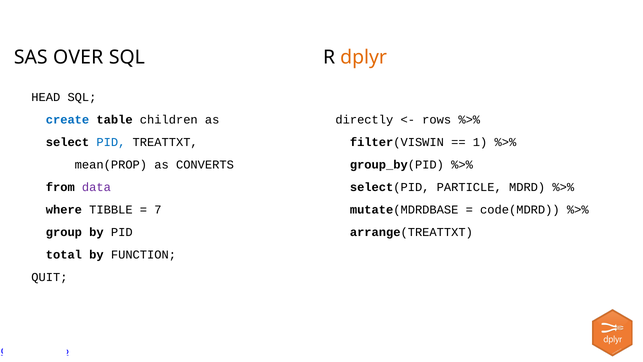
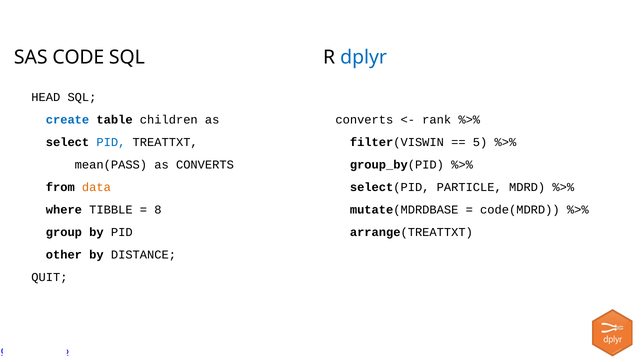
OVER: OVER -> CODE
dplyr colour: orange -> blue
directly at (364, 120): directly -> converts
rows: rows -> rank
1: 1 -> 5
mean(PROP: mean(PROP -> mean(PASS
data colour: purple -> orange
7: 7 -> 8
total: total -> other
FUNCTION: FUNCTION -> DISTANCE
